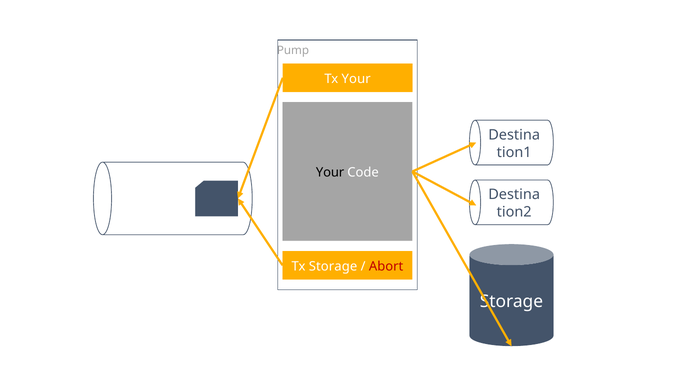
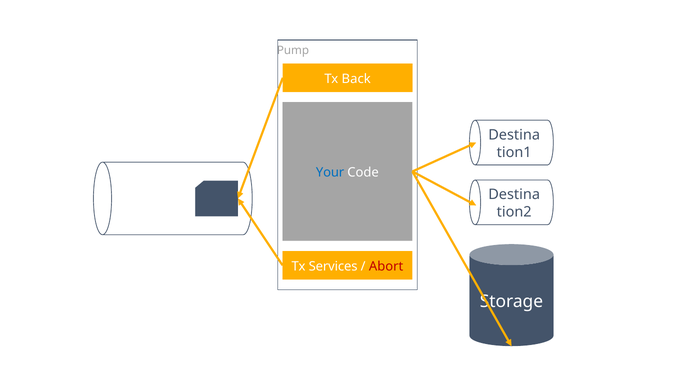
Tx Your: Your -> Back
Your at (330, 172) colour: black -> blue
Tx Storage: Storage -> Services
